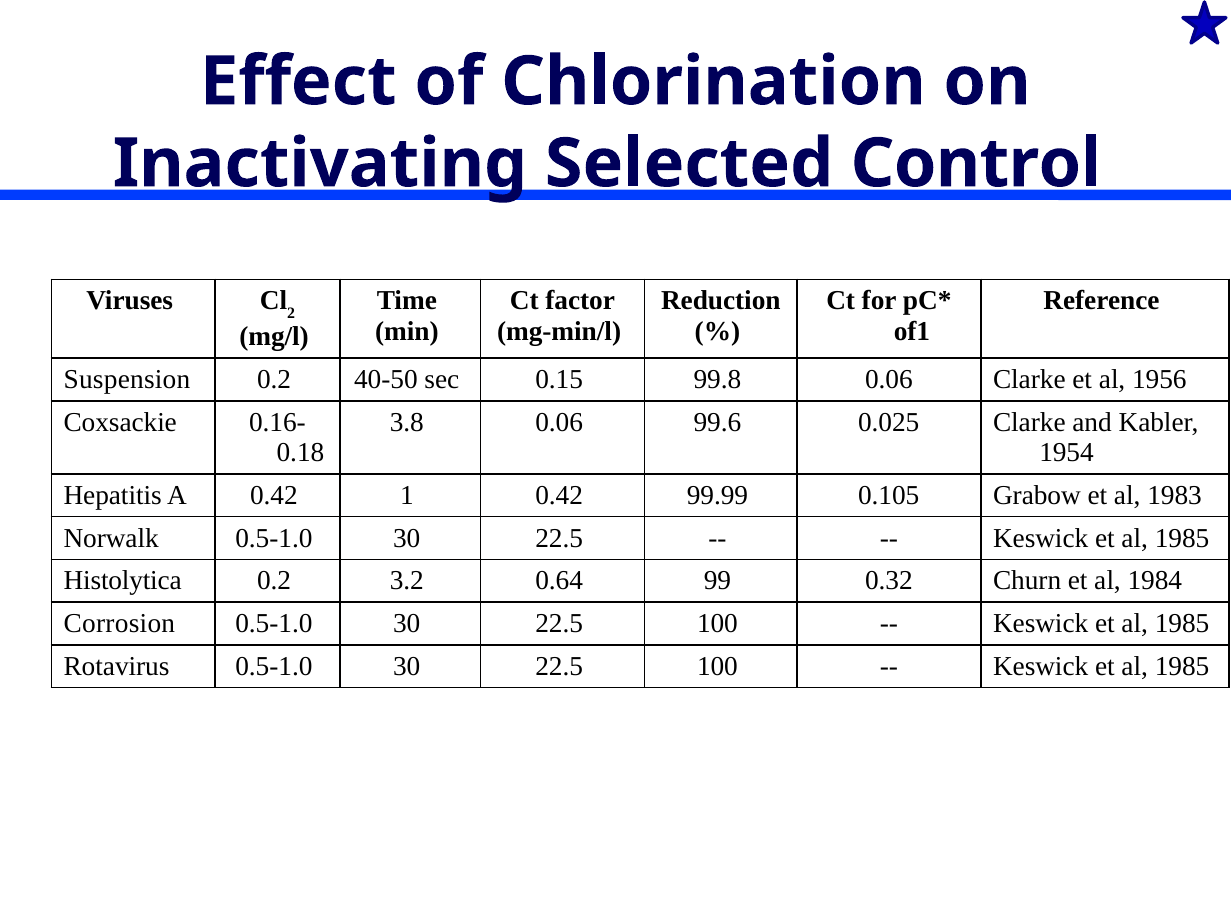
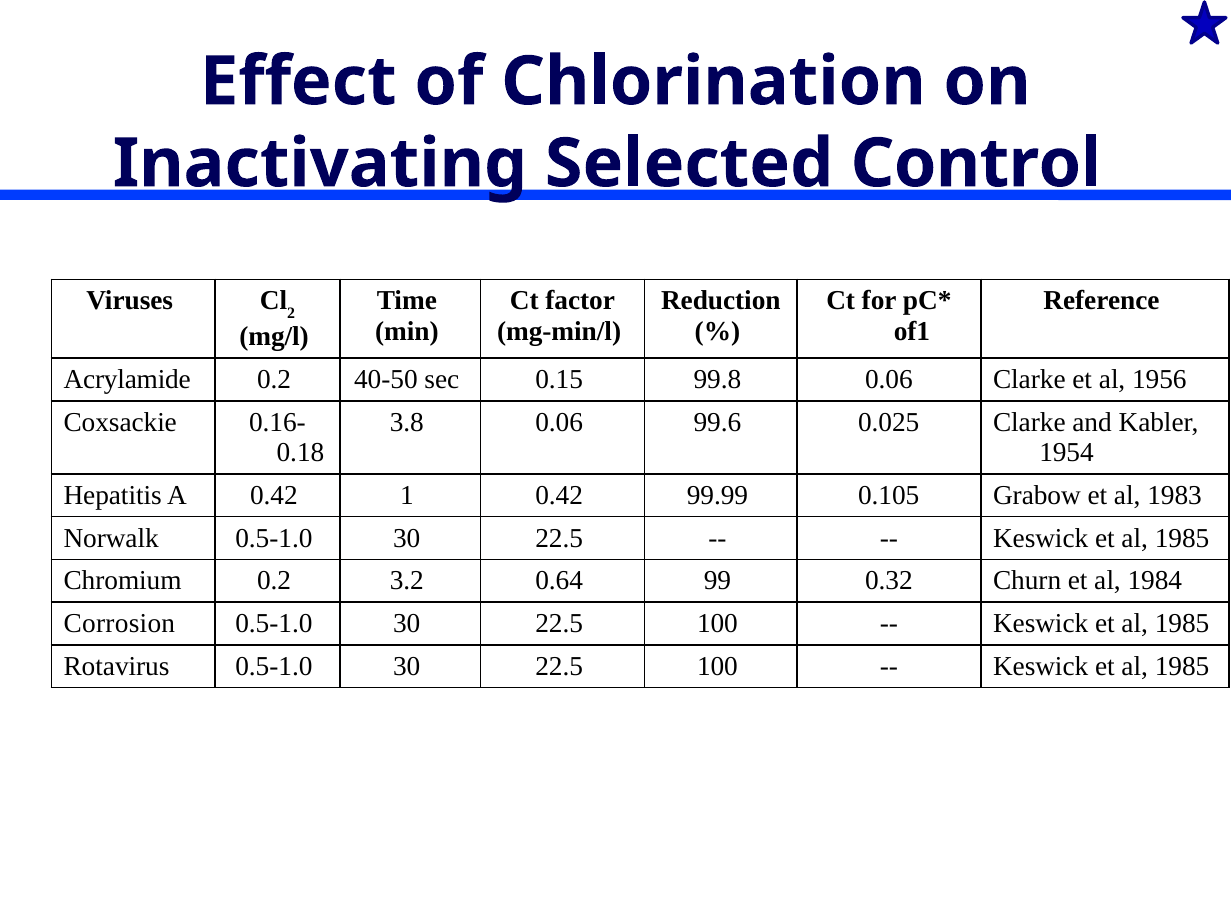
Suspension: Suspension -> Acrylamide
Histolytica: Histolytica -> Chromium
